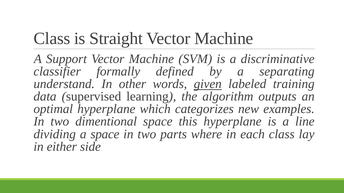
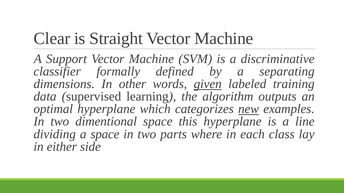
Class at (52, 39): Class -> Clear
understand: understand -> dimensions
new underline: none -> present
